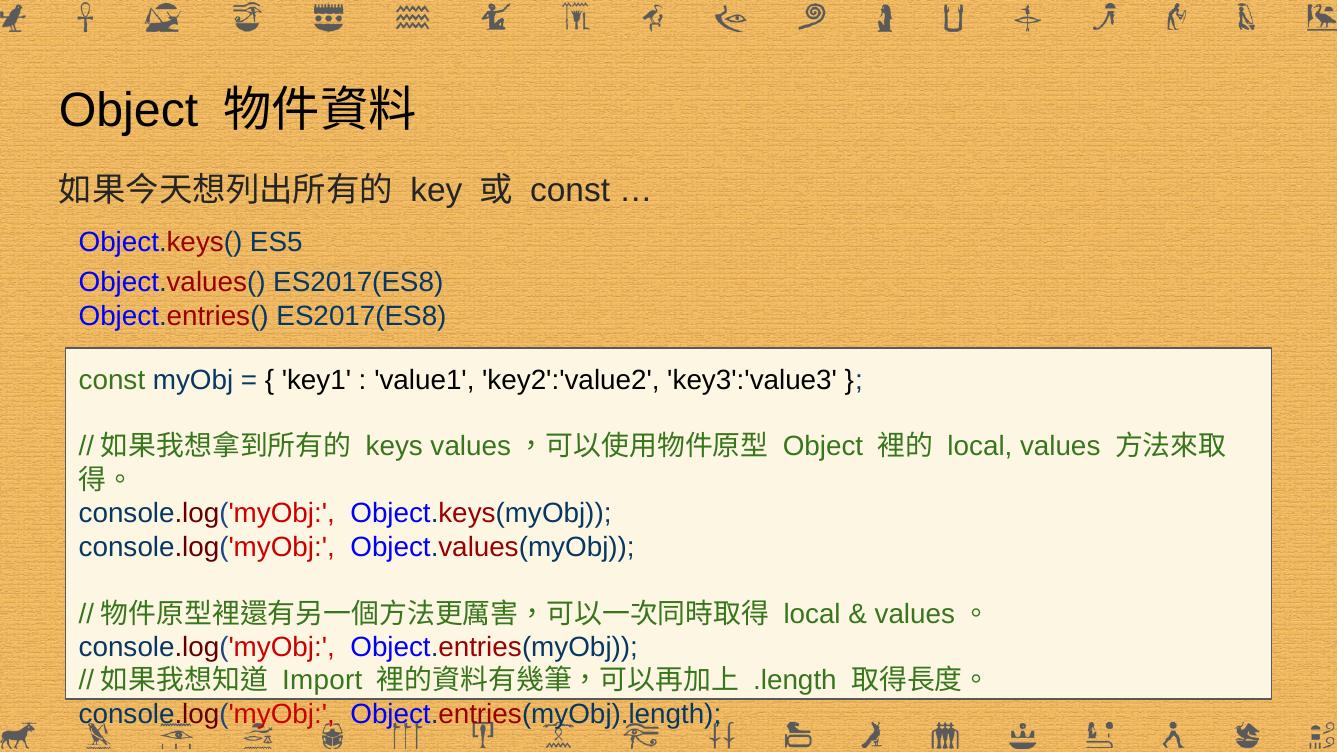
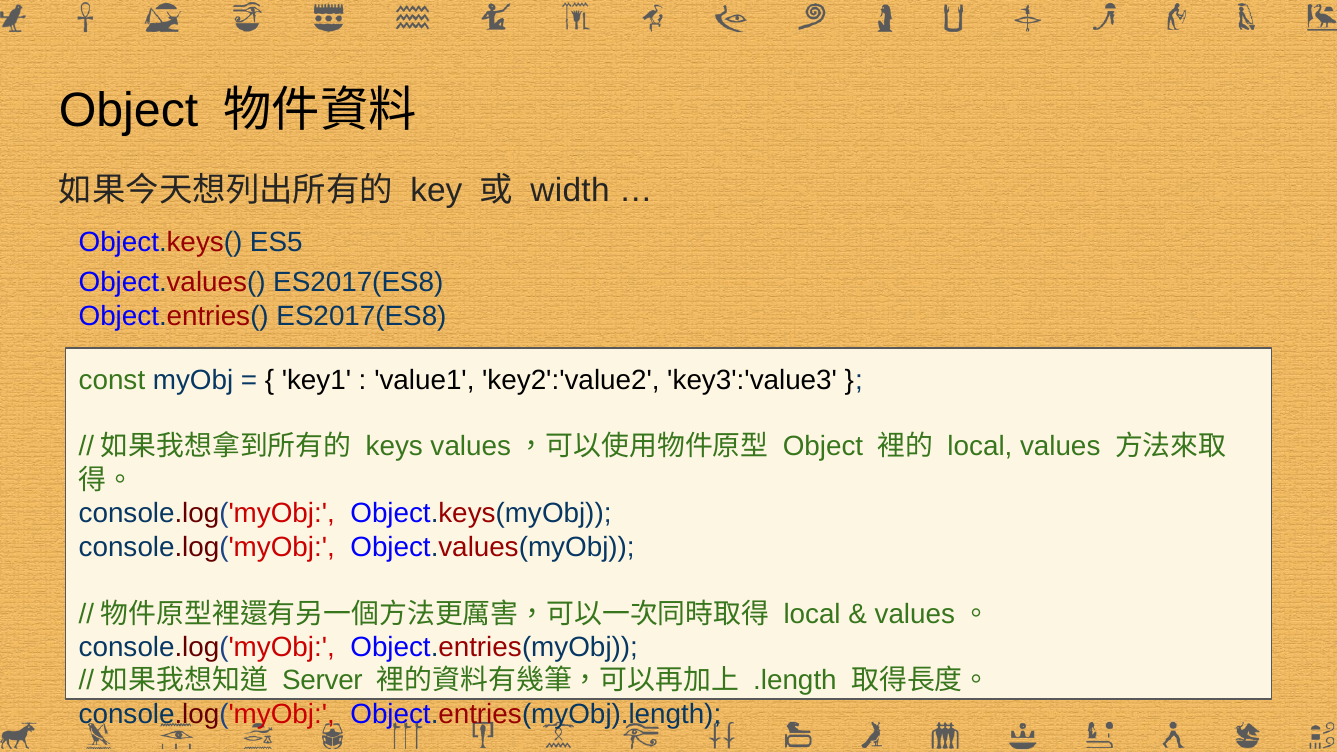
const at (570, 191): const -> width
Import: Import -> Server
